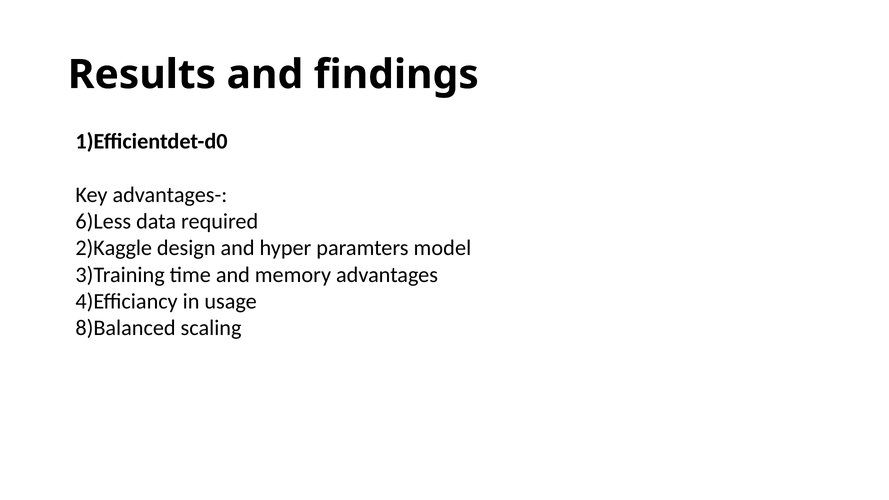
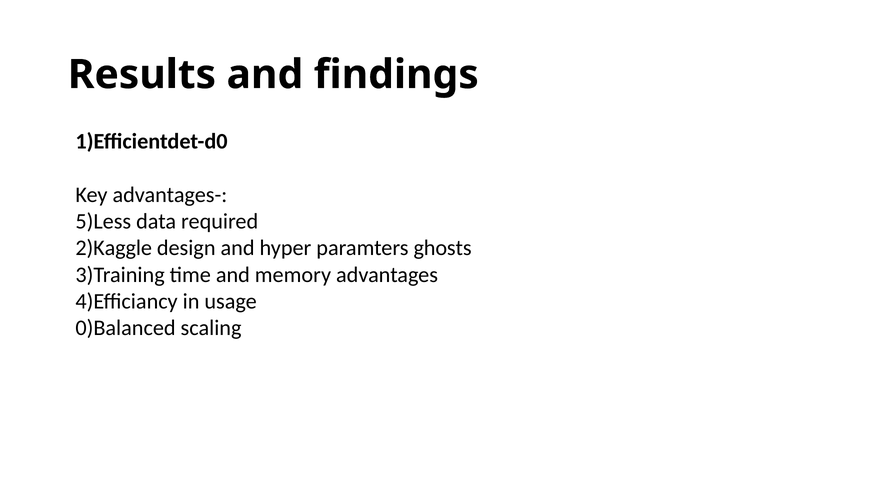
6)Less: 6)Less -> 5)Less
model: model -> ghosts
8)Balanced: 8)Balanced -> 0)Balanced
